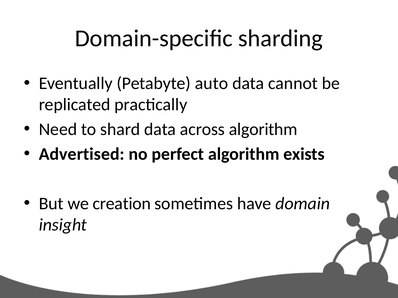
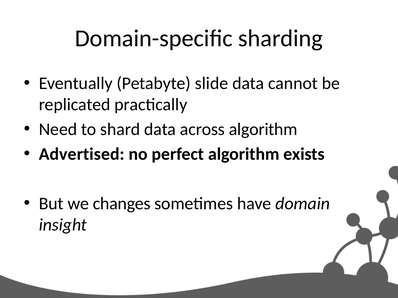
auto: auto -> slide
creation: creation -> changes
